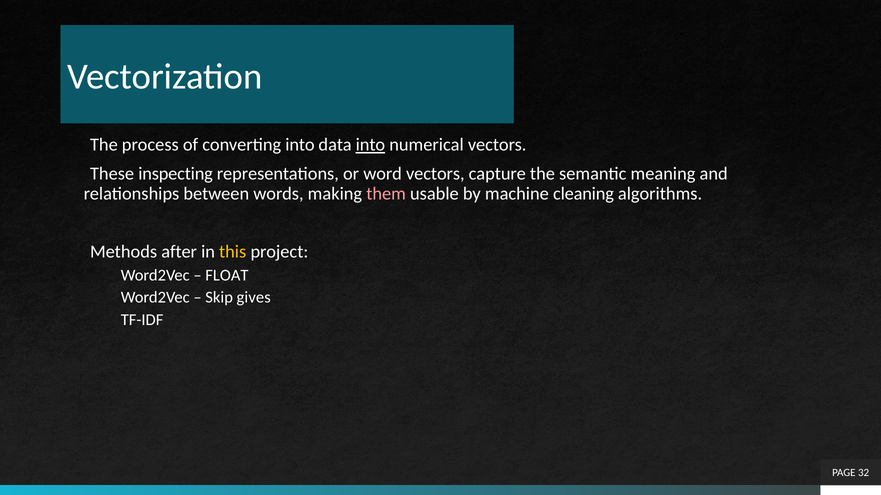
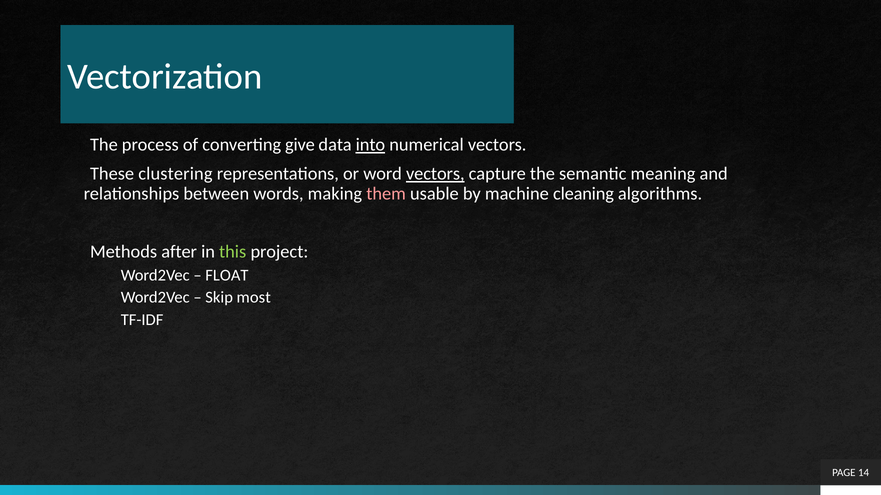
converting into: into -> give
inspecting: inspecting -> clustering
vectors at (435, 174) underline: none -> present
this colour: yellow -> light green
gives: gives -> most
32: 32 -> 14
